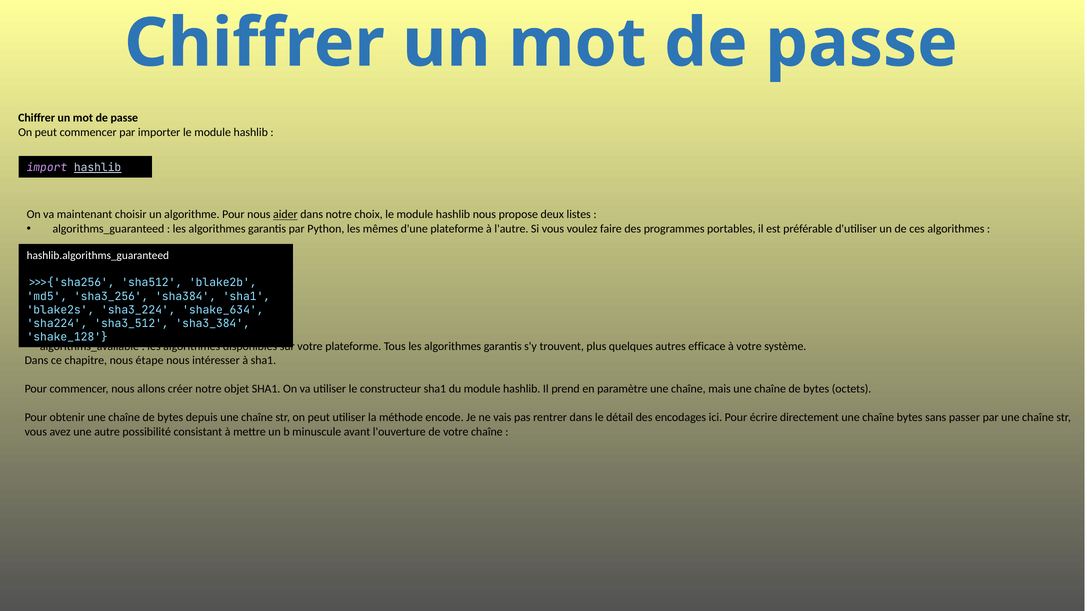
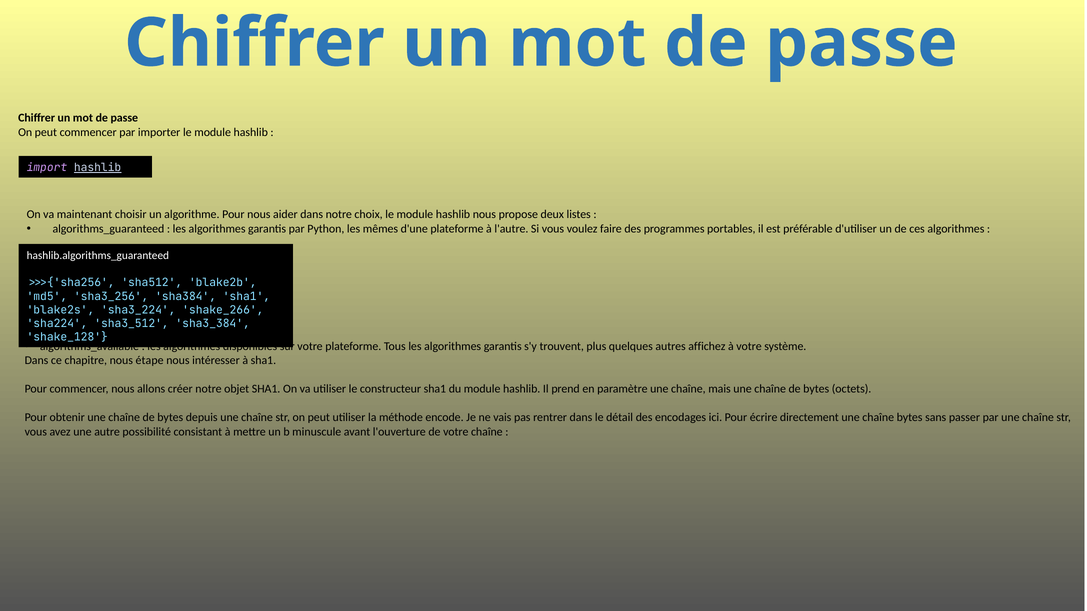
aider underline: present -> none
shake_634: shake_634 -> shake_266
efficace: efficace -> affichez
